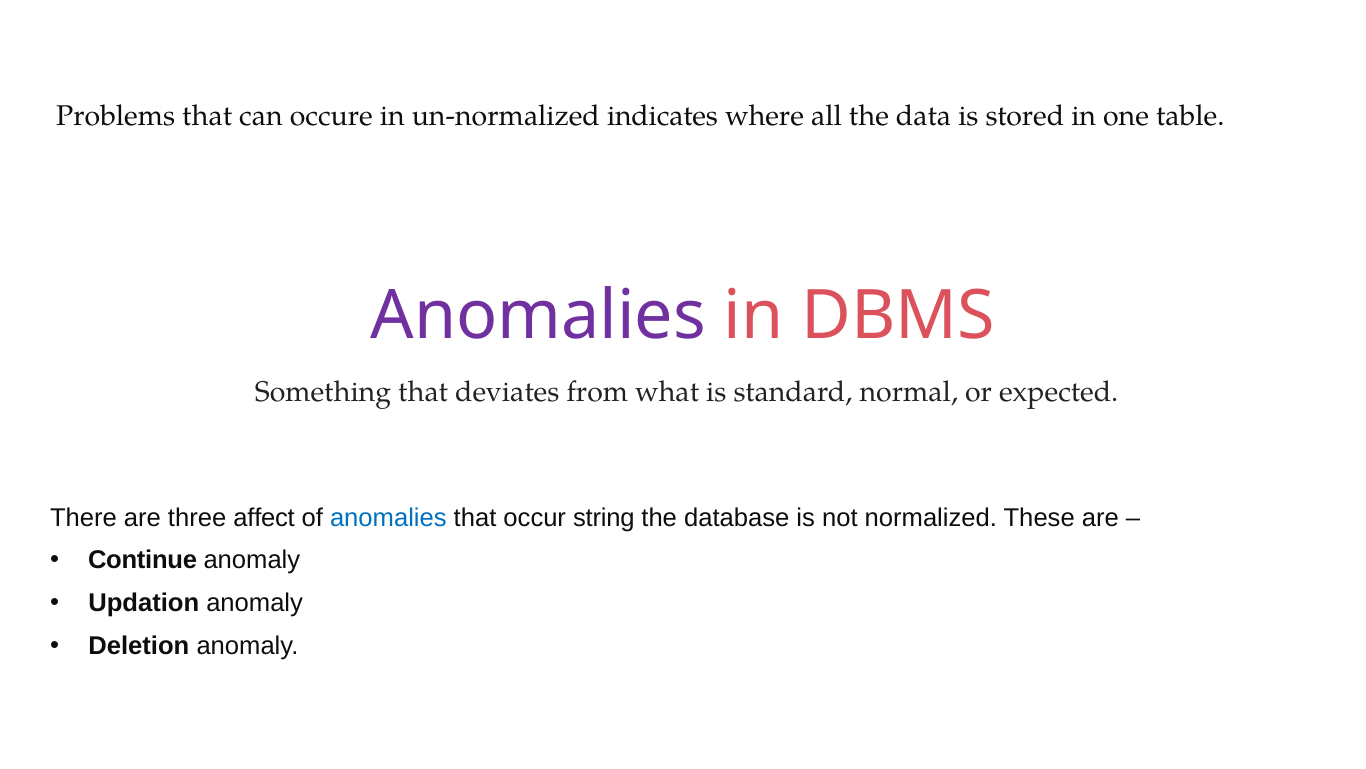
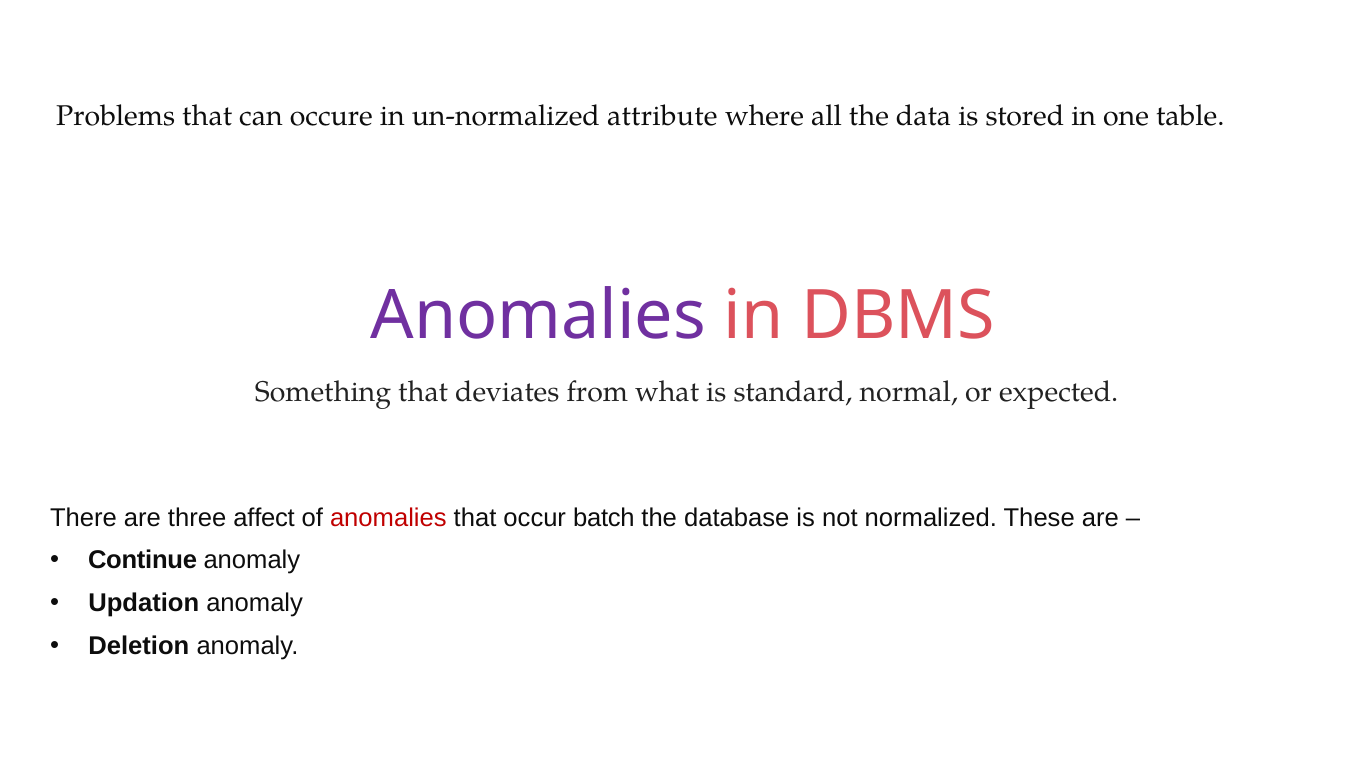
indicates: indicates -> attribute
anomalies at (388, 517) colour: blue -> red
string: string -> batch
